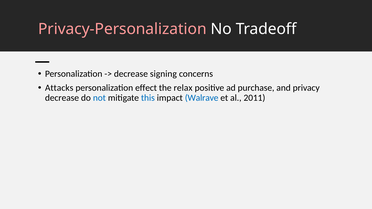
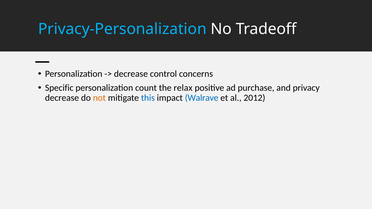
Privacy-Personalization colour: pink -> light blue
signing: signing -> control
Attacks: Attacks -> Specific
effect: effect -> count
not colour: blue -> orange
2011: 2011 -> 2012
